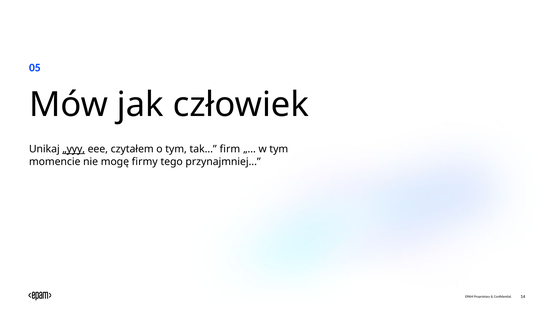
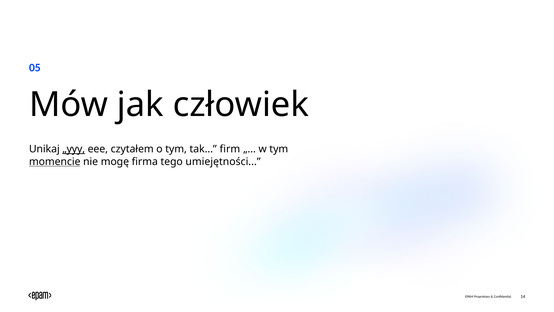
momencie underline: none -> present
firmy: firmy -> firma
przynajmniej: przynajmniej -> umiejętności
